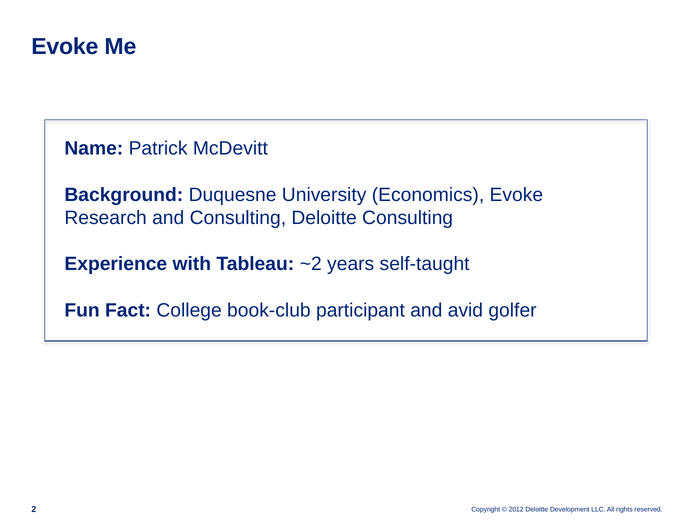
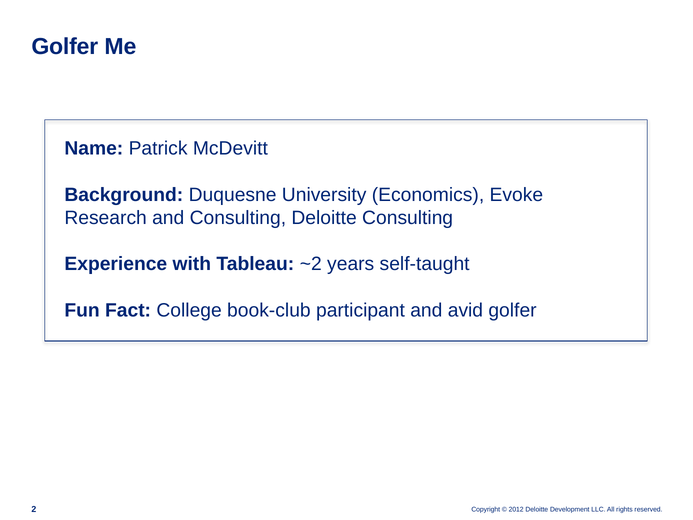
Evoke at (65, 47): Evoke -> Golfer
